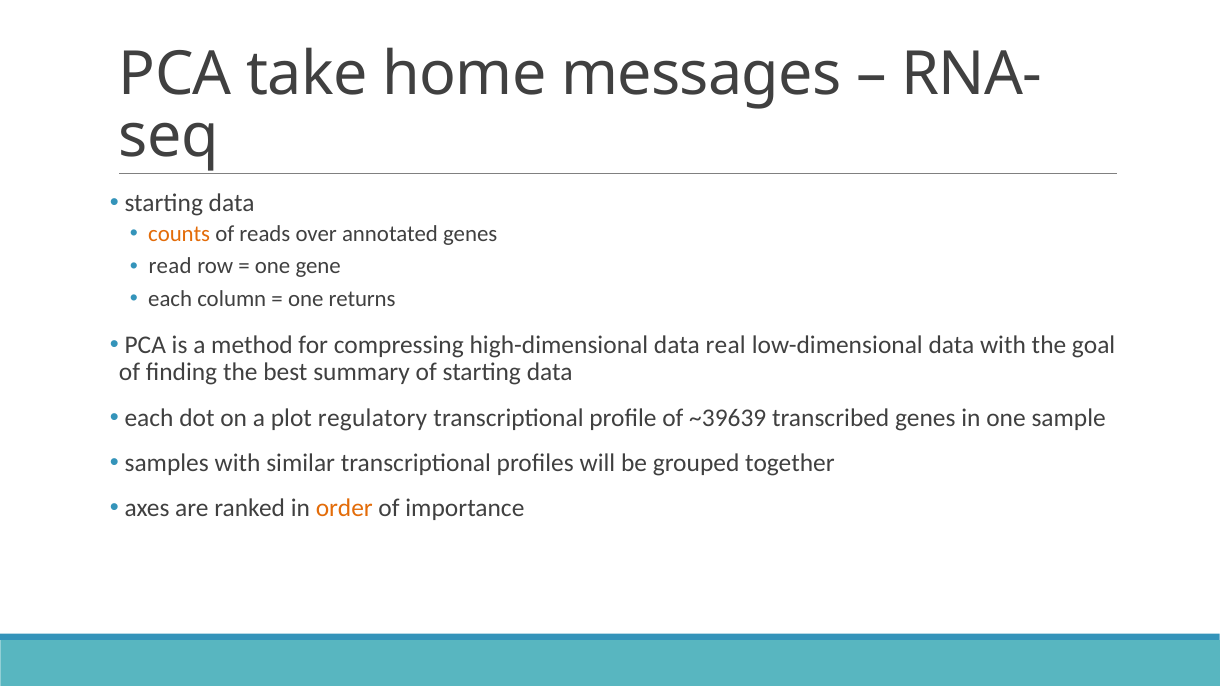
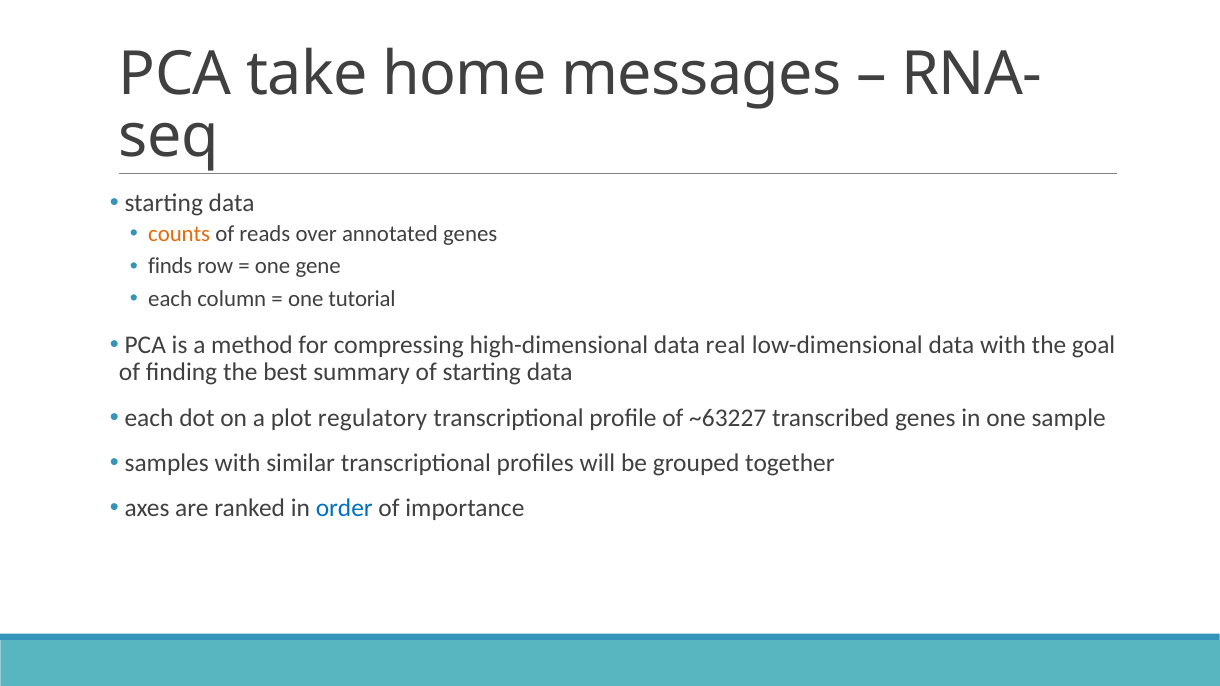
read: read -> finds
returns: returns -> tutorial
~39639: ~39639 -> ~63227
order colour: orange -> blue
